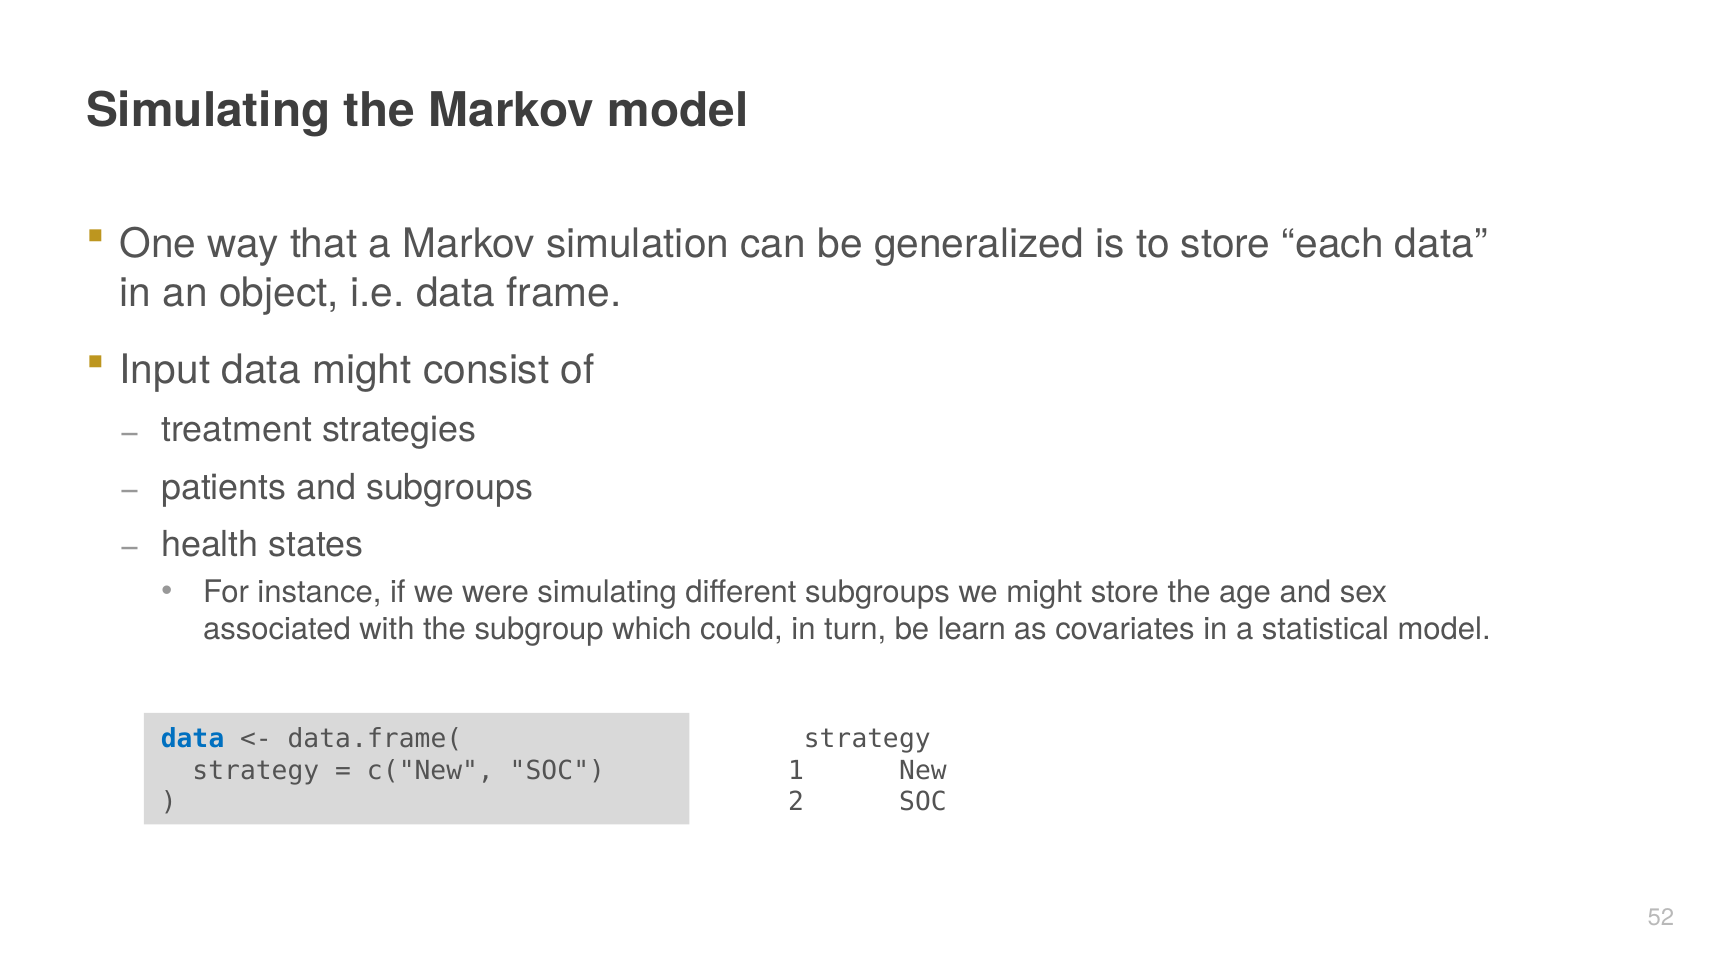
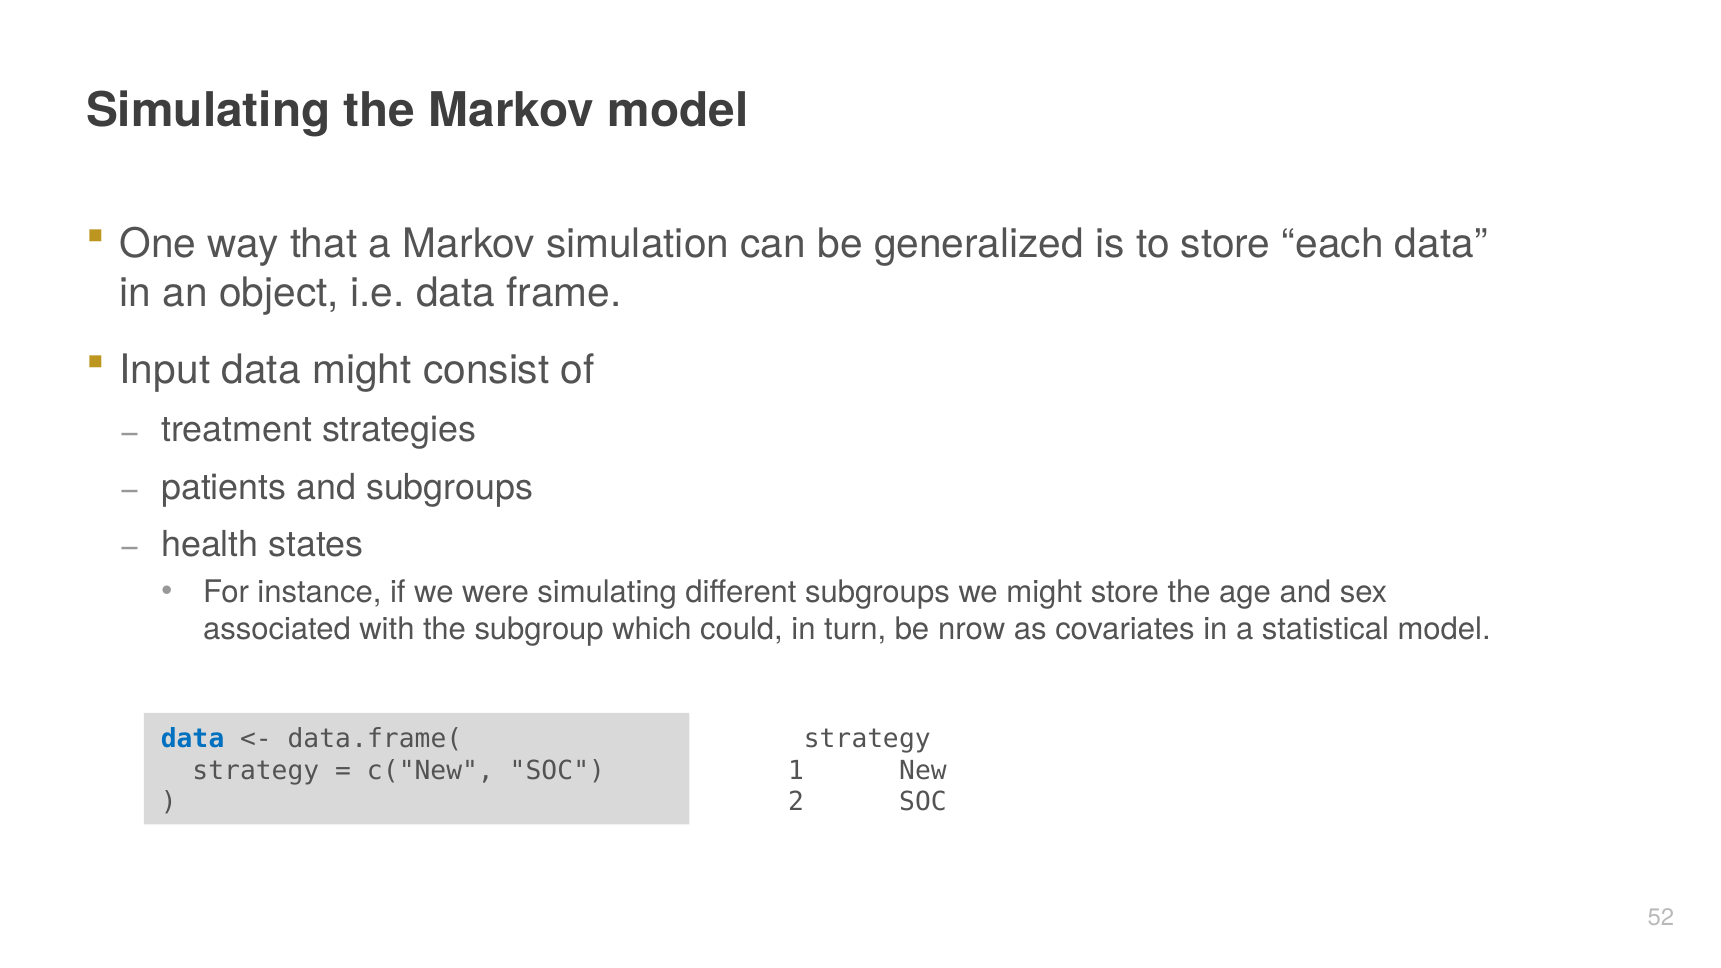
learn: learn -> nrow
